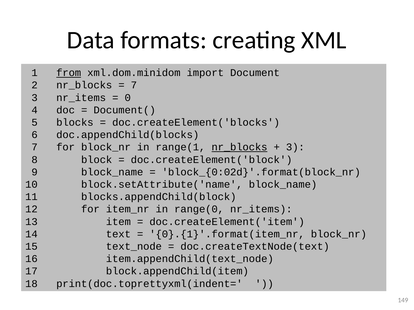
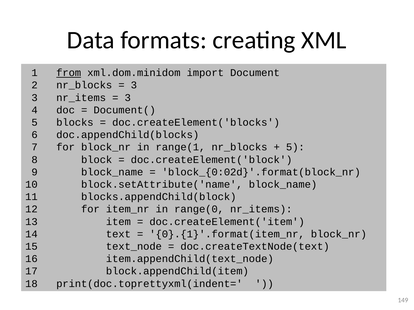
7 at (134, 85): 7 -> 3
0 at (128, 98): 0 -> 3
nr_blocks at (239, 147) underline: present -> none
3 at (295, 147): 3 -> 5
